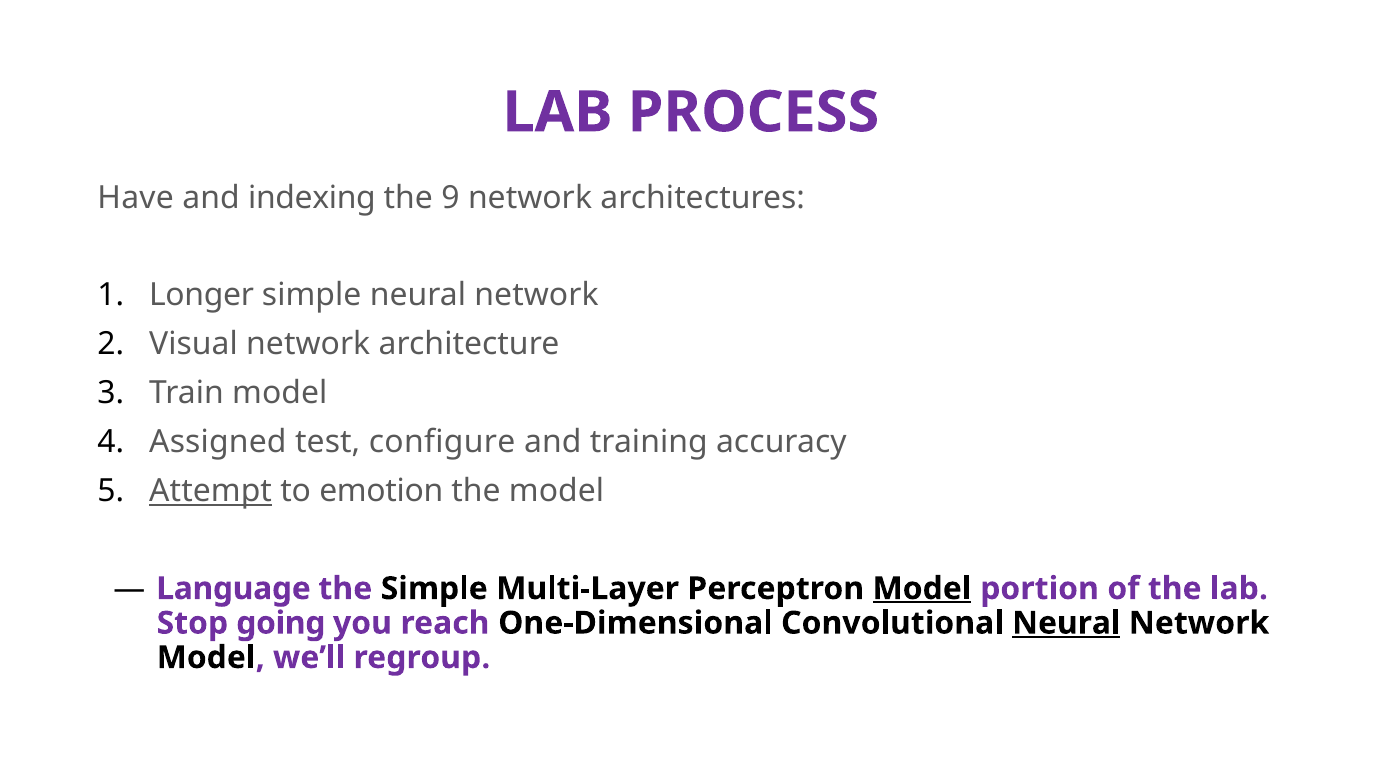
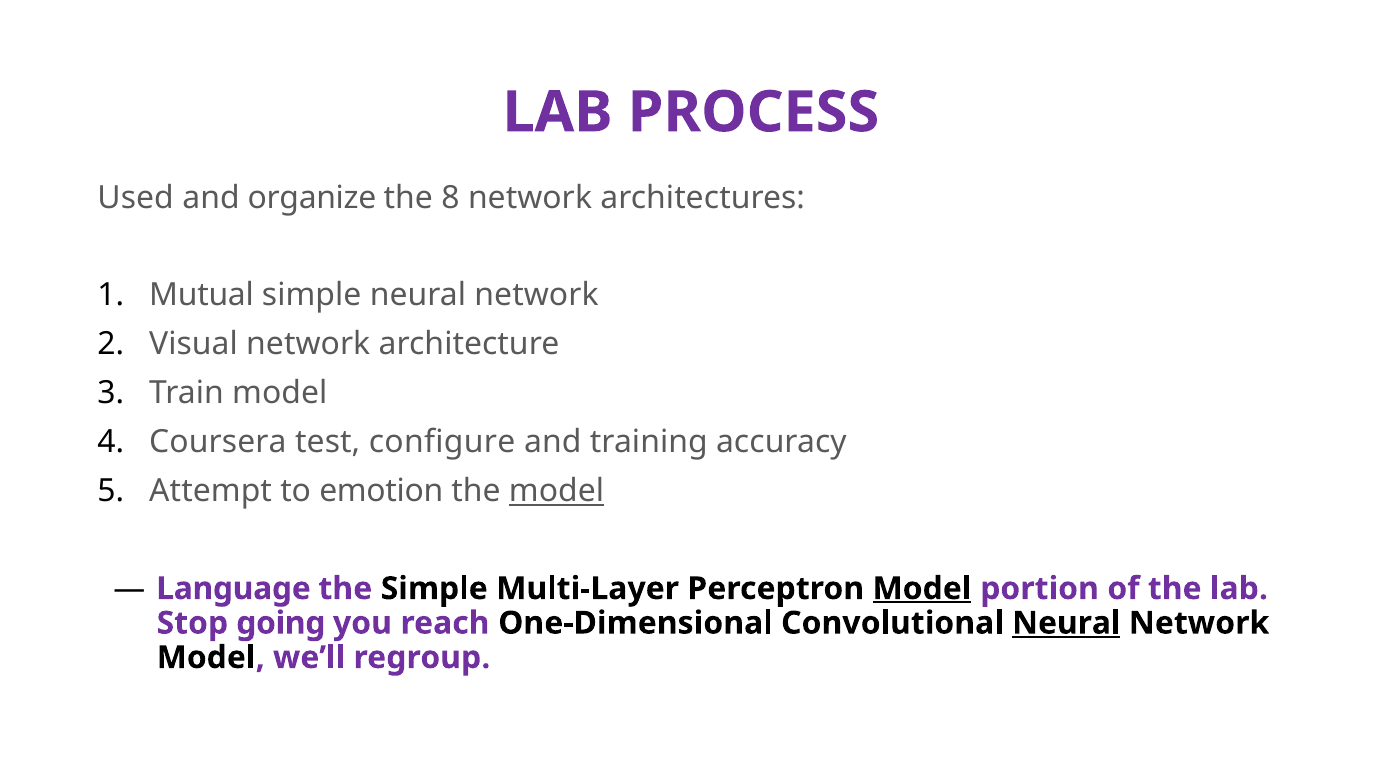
Have: Have -> Used
indexing: indexing -> organize
9: 9 -> 8
Longer: Longer -> Mutual
Assigned: Assigned -> Coursera
Attempt underline: present -> none
model at (557, 491) underline: none -> present
